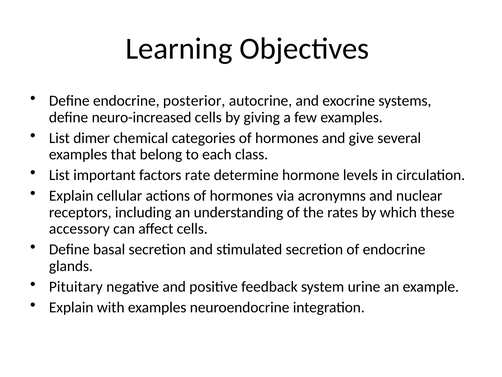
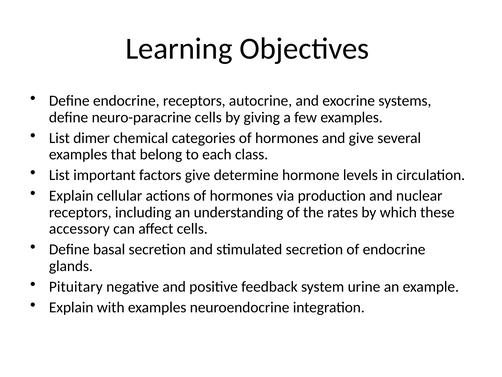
endocrine posterior: posterior -> receptors
neuro-increased: neuro-increased -> neuro-paracrine
factors rate: rate -> give
acronymns: acronymns -> production
